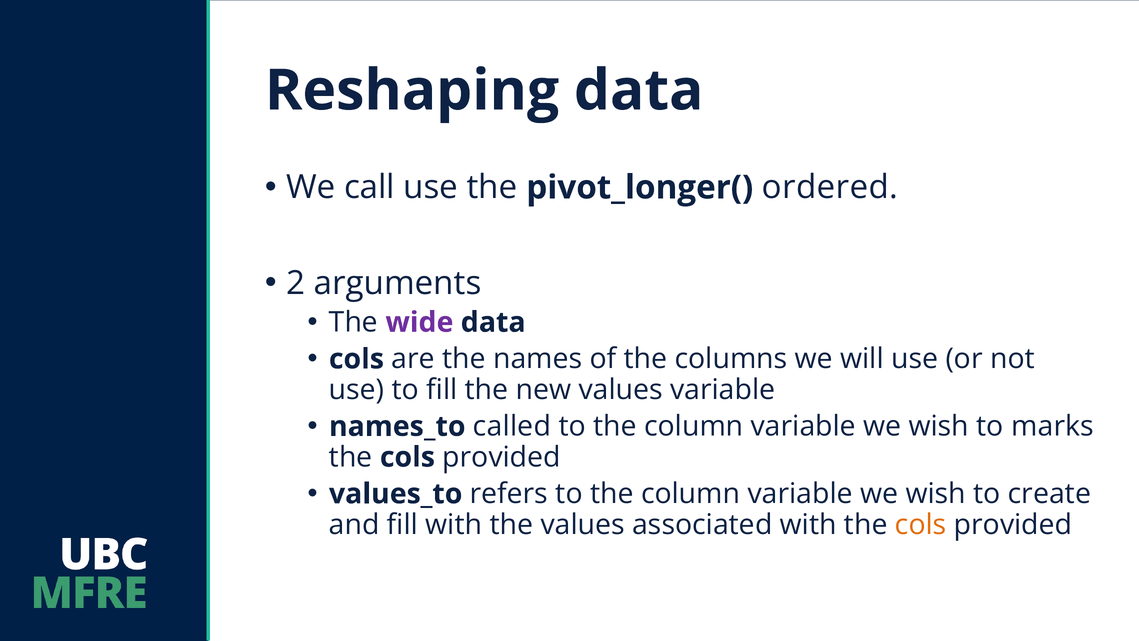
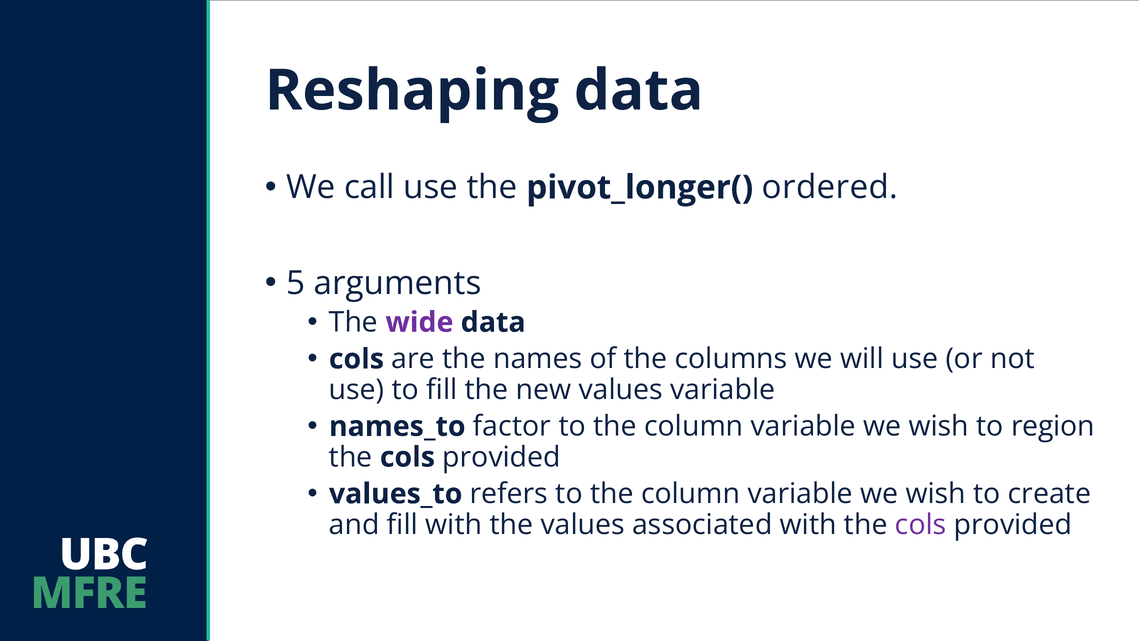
2: 2 -> 5
called: called -> factor
marks: marks -> region
cols at (921, 524) colour: orange -> purple
